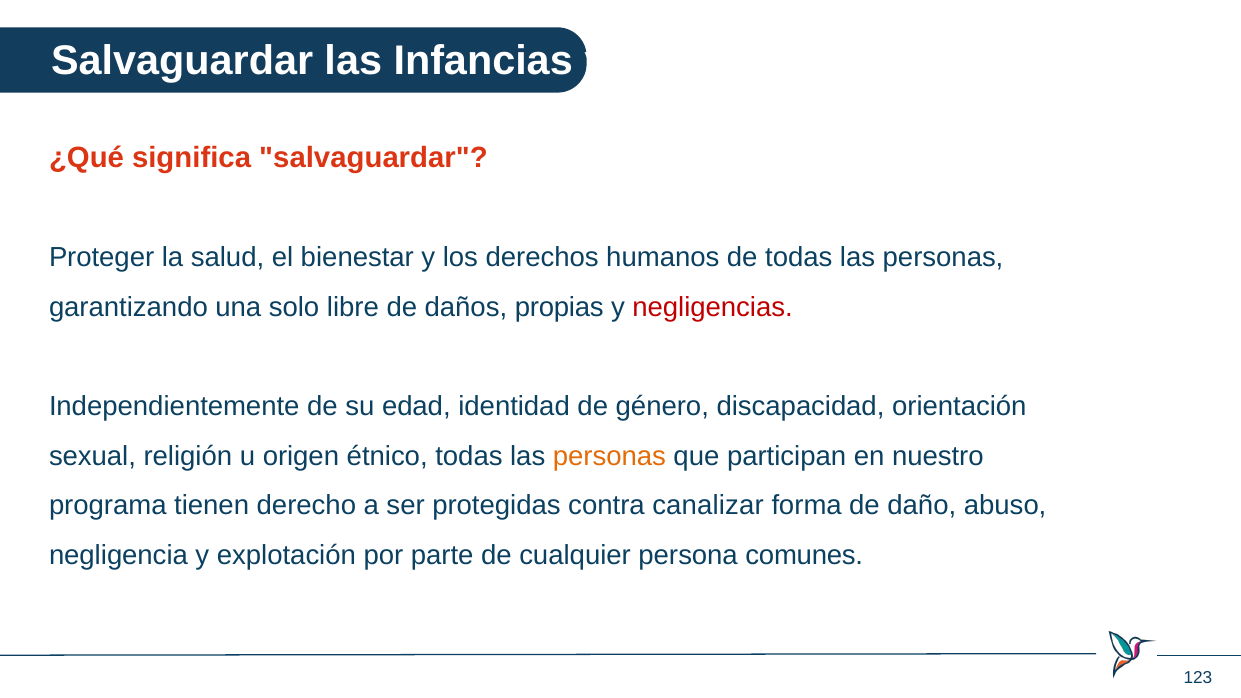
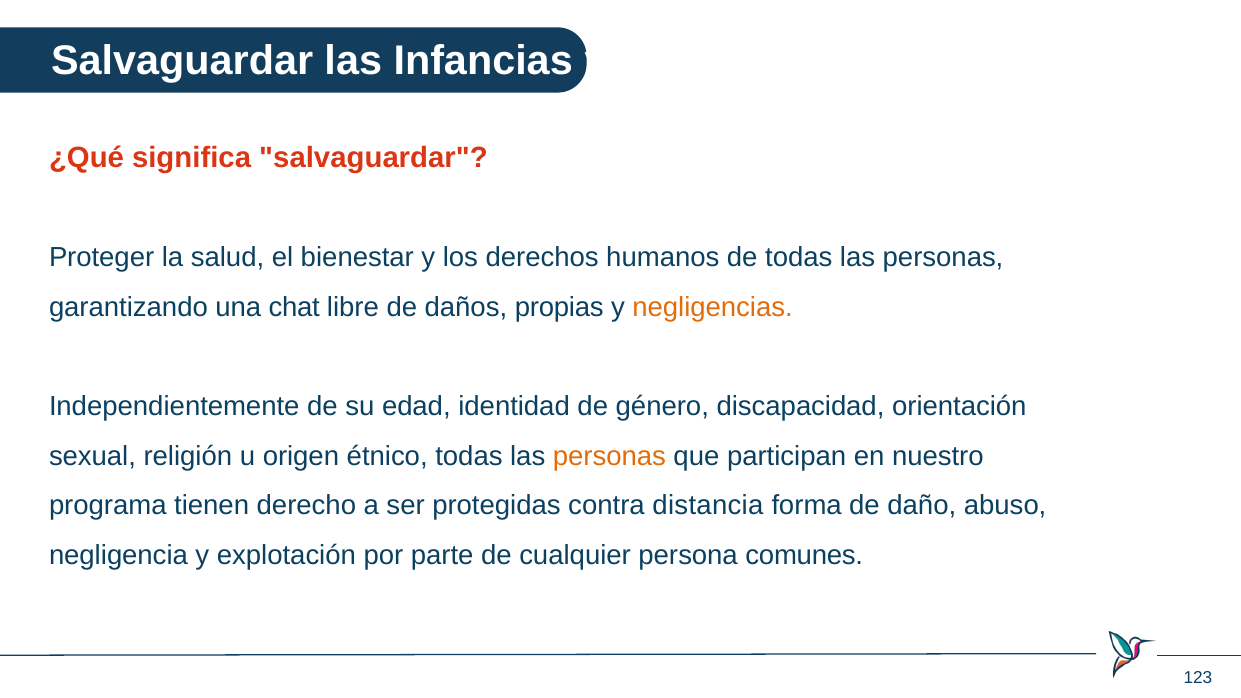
solo: solo -> chat
negligencias colour: red -> orange
canalizar: canalizar -> distancia
